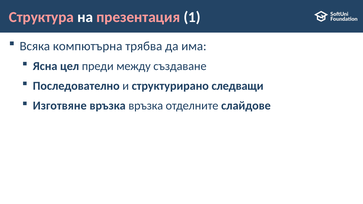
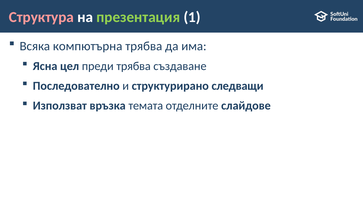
презентация colour: pink -> light green
преди между: между -> трябва
Изготвяне: Изготвяне -> Използват
връзка връзка: връзка -> темата
